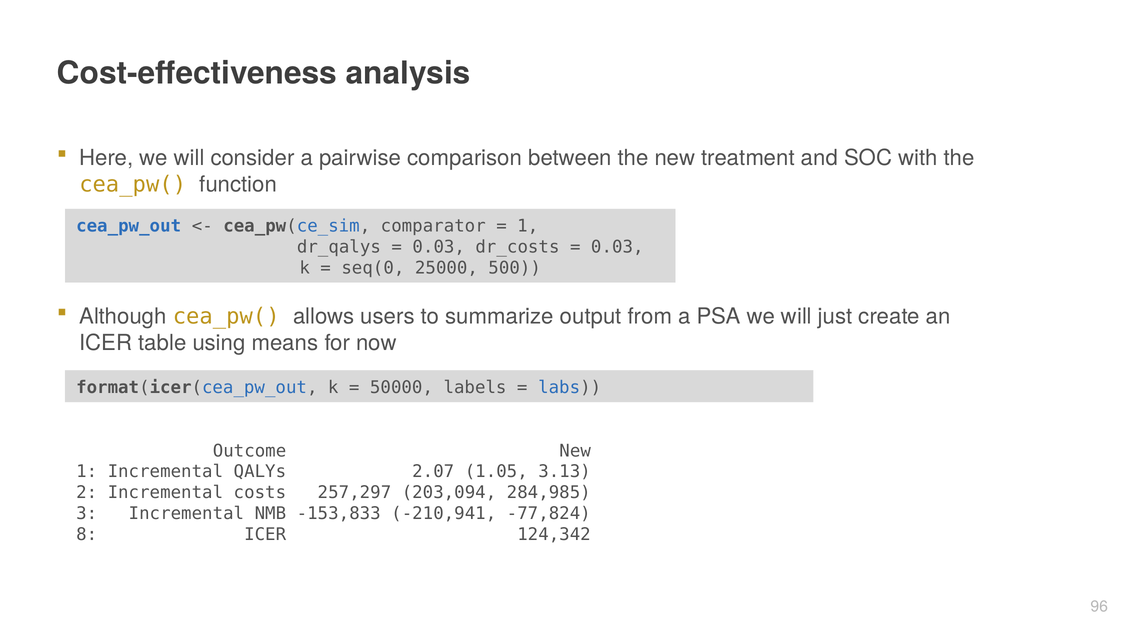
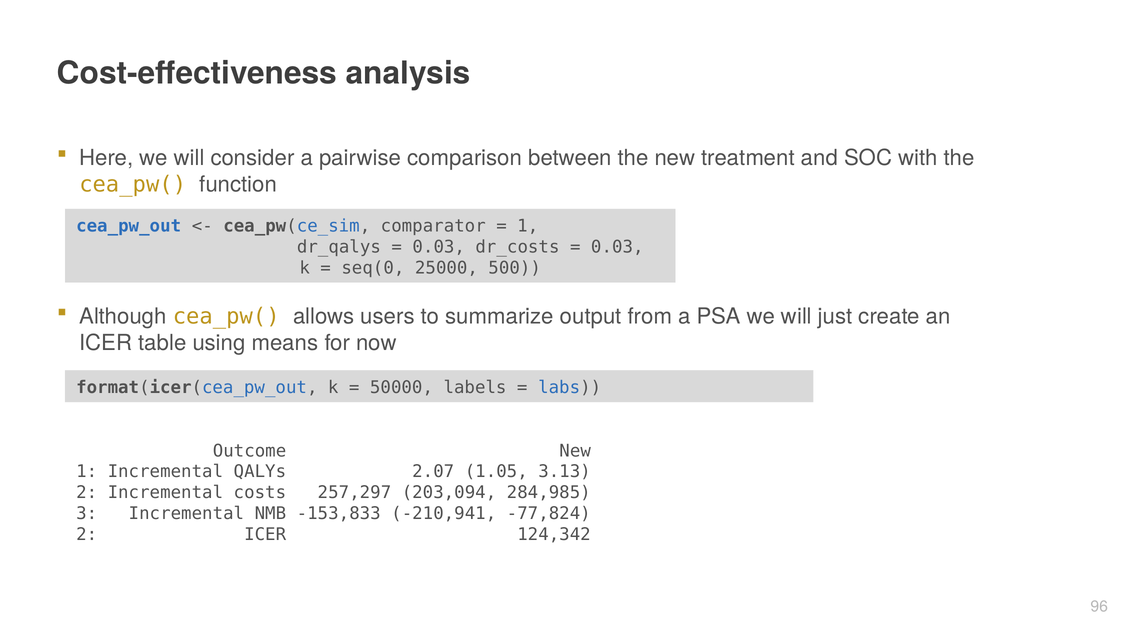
8 at (87, 535): 8 -> 2
